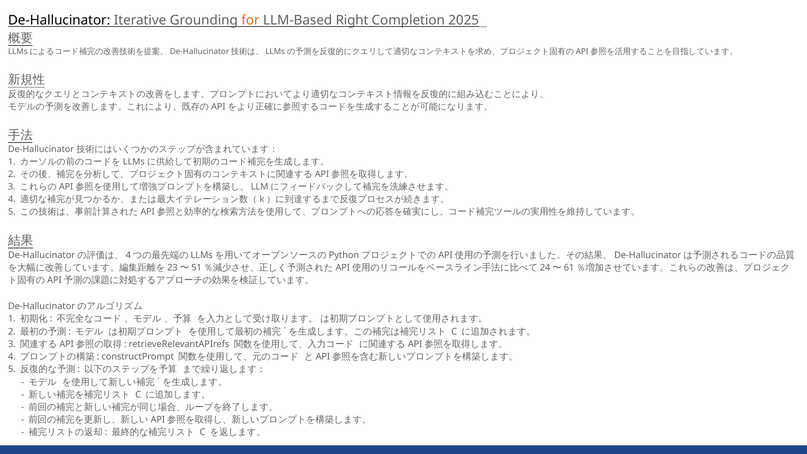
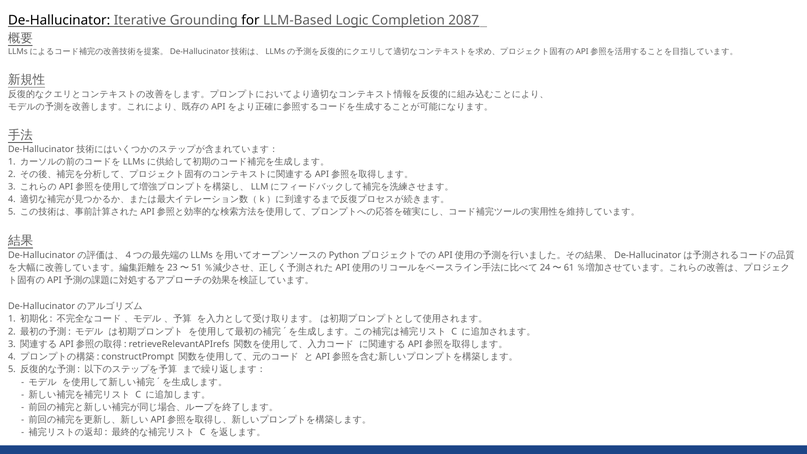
for colour: orange -> black
Right: Right -> Logic
2025: 2025 -> 2087
